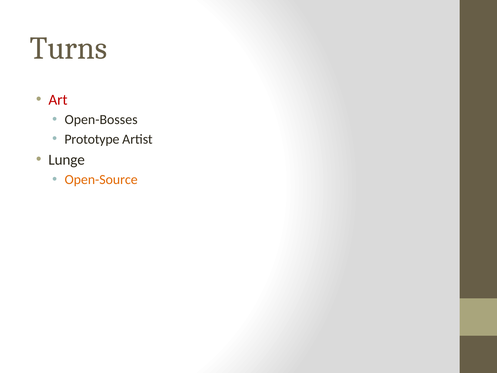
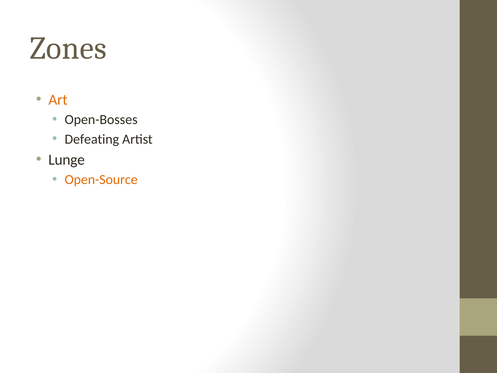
Turns: Turns -> Zones
Art colour: red -> orange
Prototype: Prototype -> Defeating
